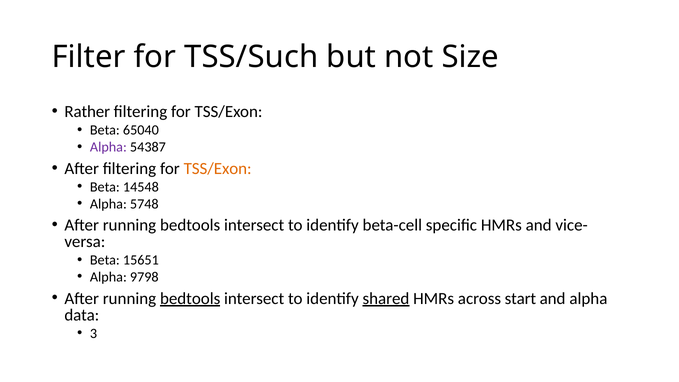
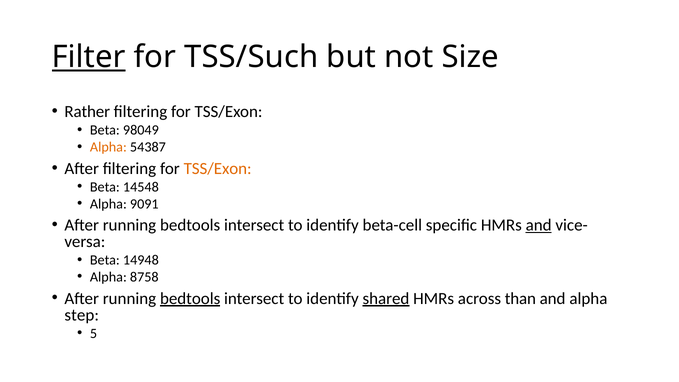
Filter underline: none -> present
65040: 65040 -> 98049
Alpha at (108, 147) colour: purple -> orange
5748: 5748 -> 9091
and at (539, 225) underline: none -> present
15651: 15651 -> 14948
9798: 9798 -> 8758
start: start -> than
data: data -> step
3: 3 -> 5
